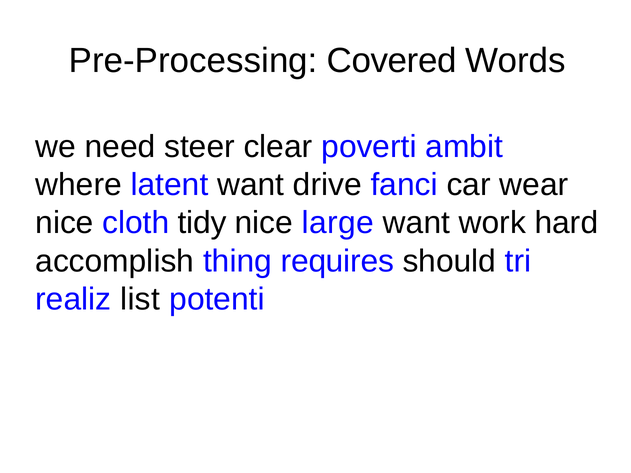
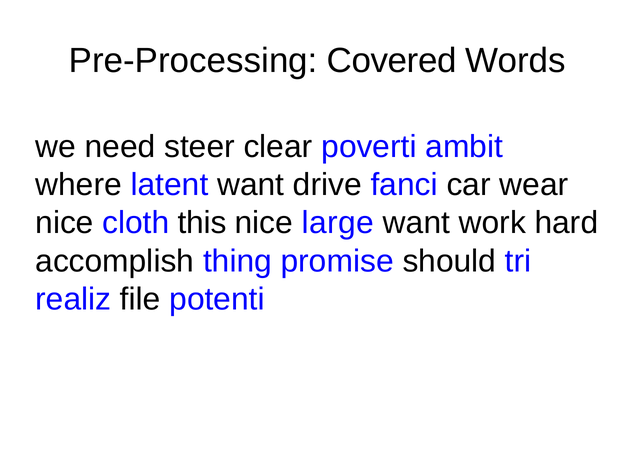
tidy: tidy -> this
requires: requires -> promise
list: list -> file
